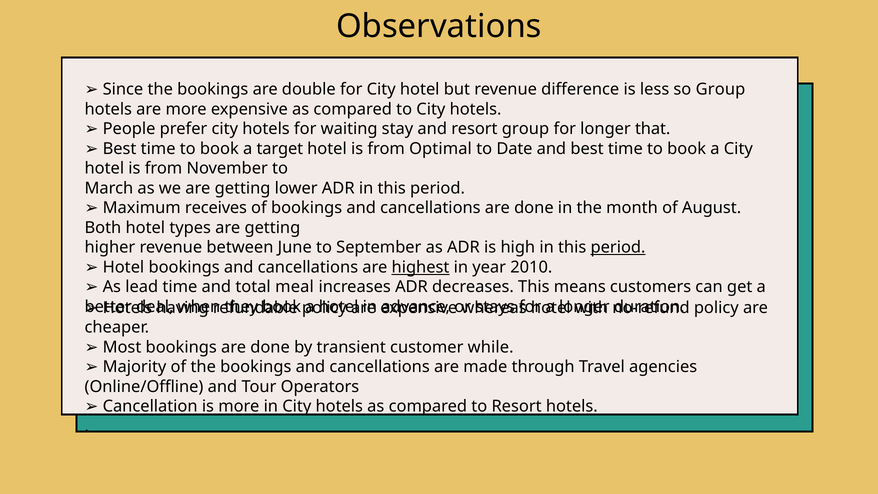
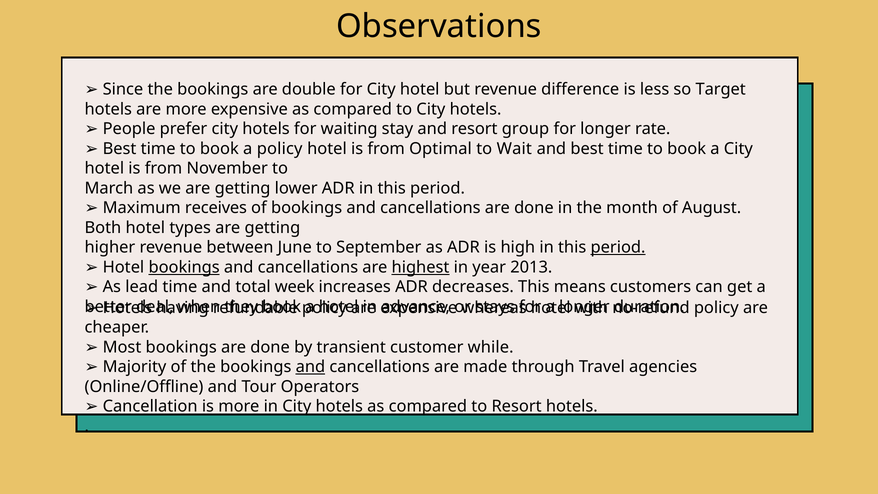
so Group: Group -> Target
that: that -> rate
a target: target -> policy
Date: Date -> Wait
bookings at (184, 267) underline: none -> present
2010: 2010 -> 2013
meal: meal -> week
and at (310, 367) underline: none -> present
